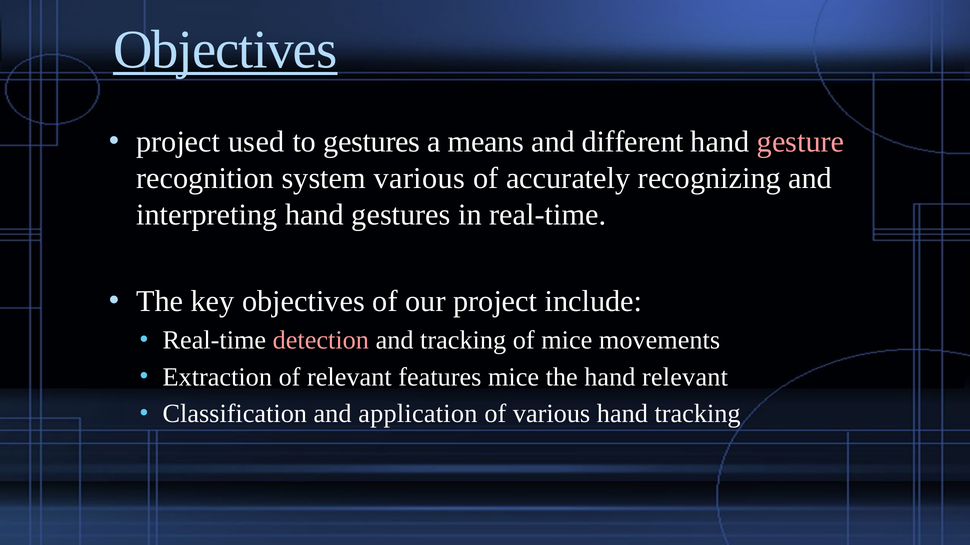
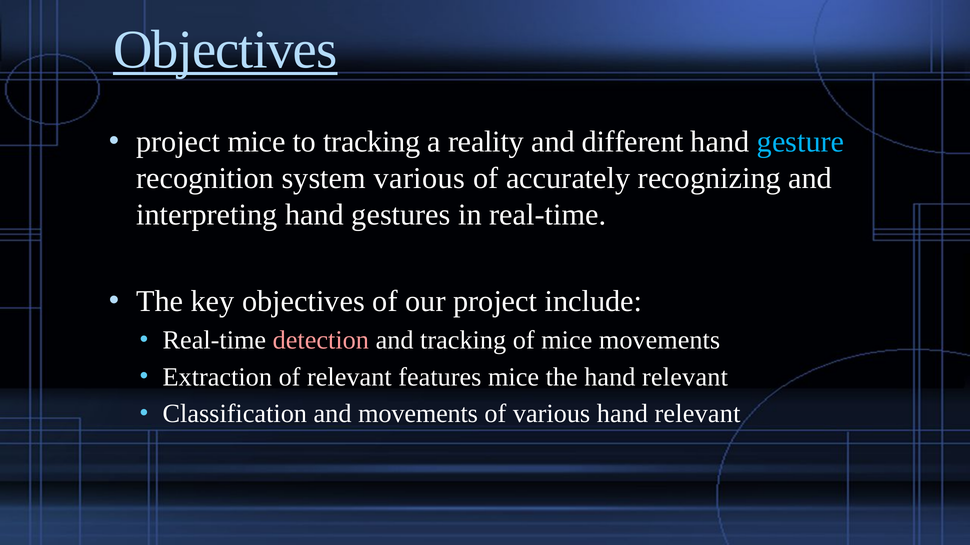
project used: used -> mice
to gestures: gestures -> tracking
means: means -> reality
gesture colour: pink -> light blue
and application: application -> movements
various hand tracking: tracking -> relevant
